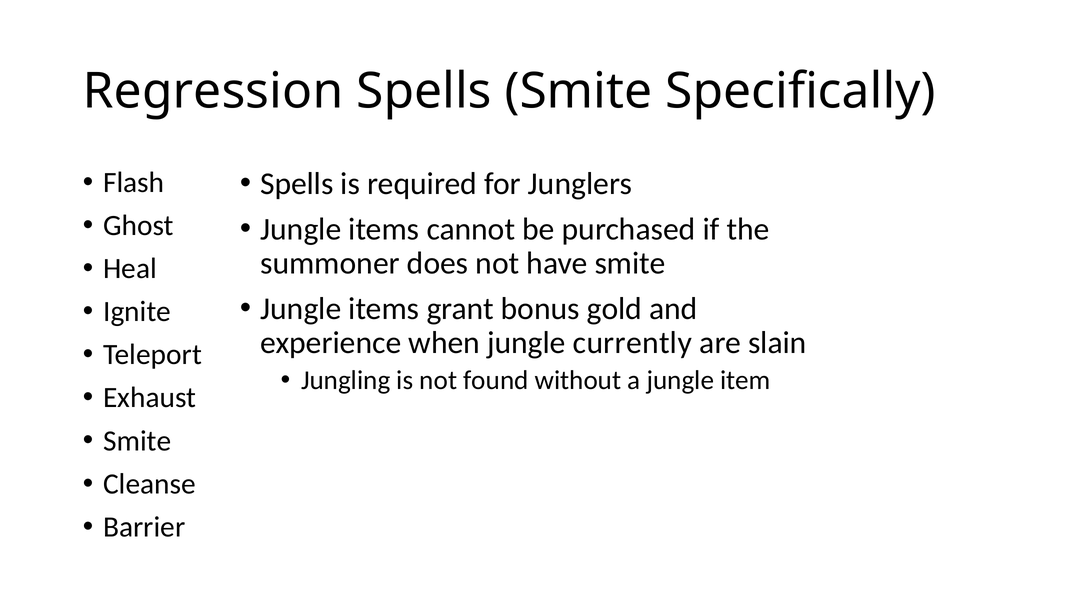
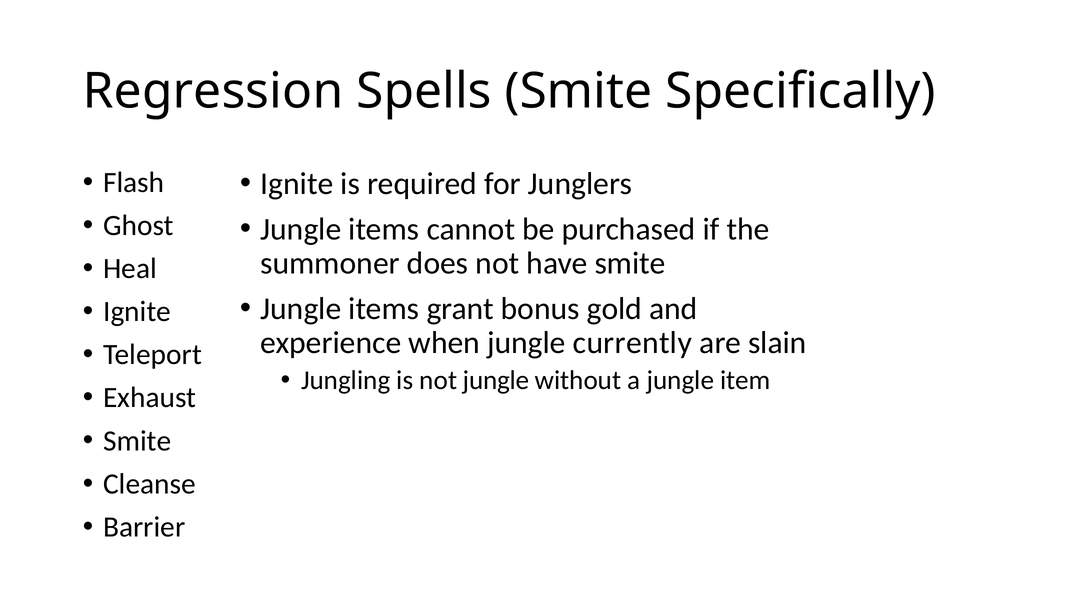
Spells at (297, 184): Spells -> Ignite
not found: found -> jungle
